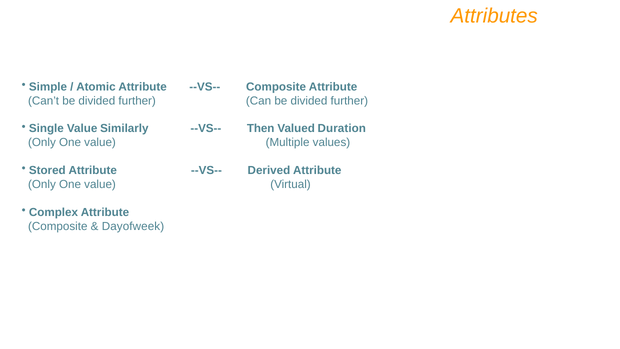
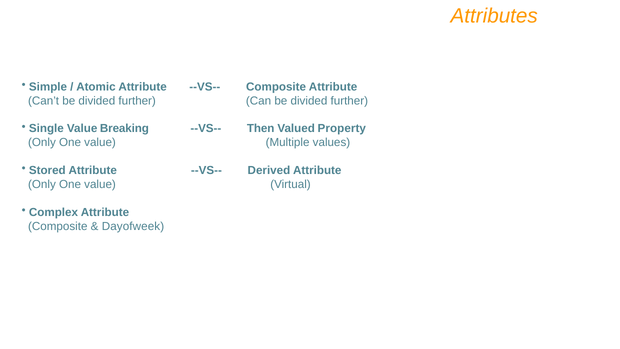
Similarly: Similarly -> Breaking
Duration: Duration -> Property
